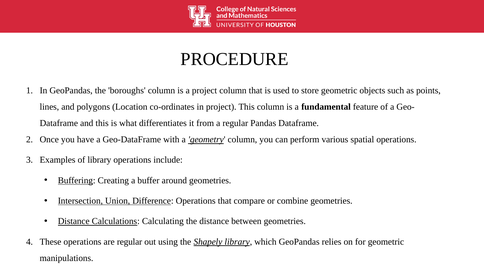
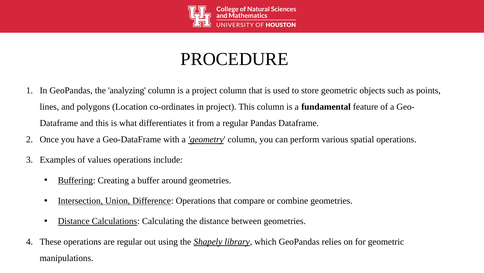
boroughs: boroughs -> analyzing
of library: library -> values
